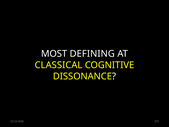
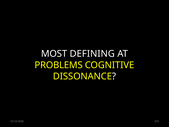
CLASSICAL: CLASSICAL -> PROBLEMS
